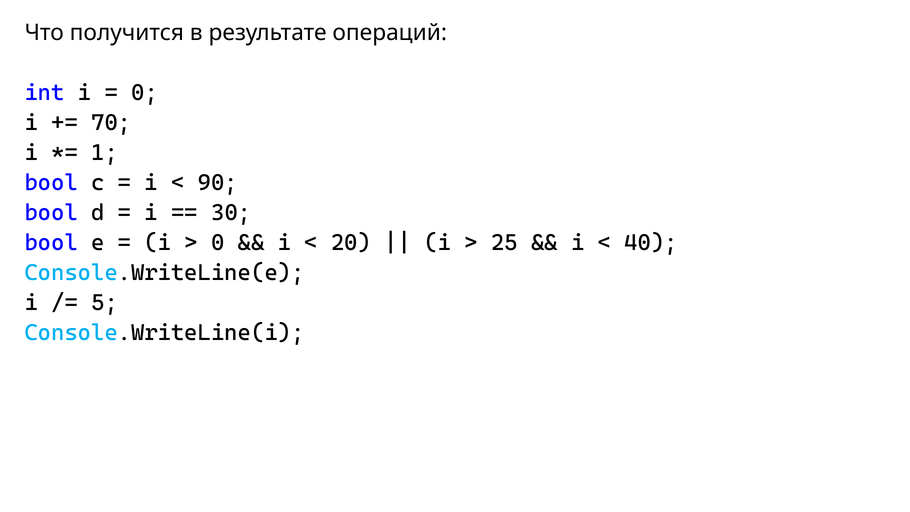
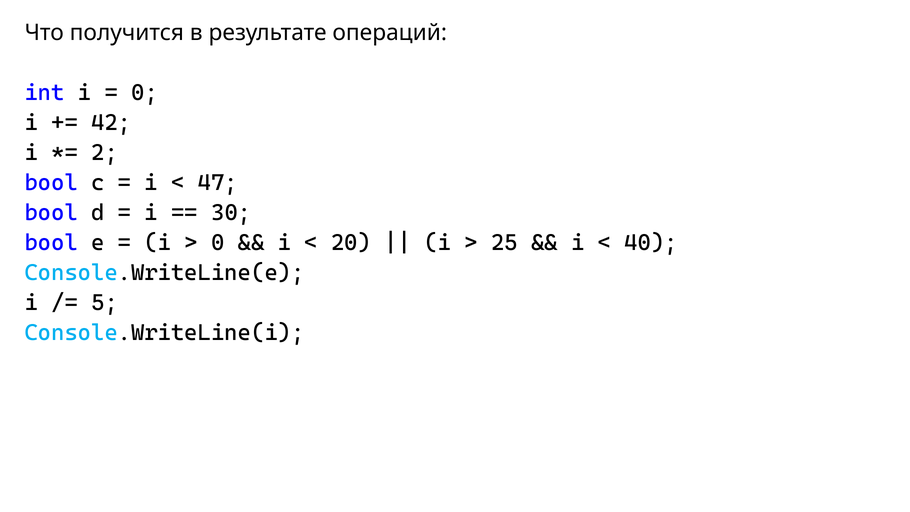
70: 70 -> 42
1: 1 -> 2
90: 90 -> 47
